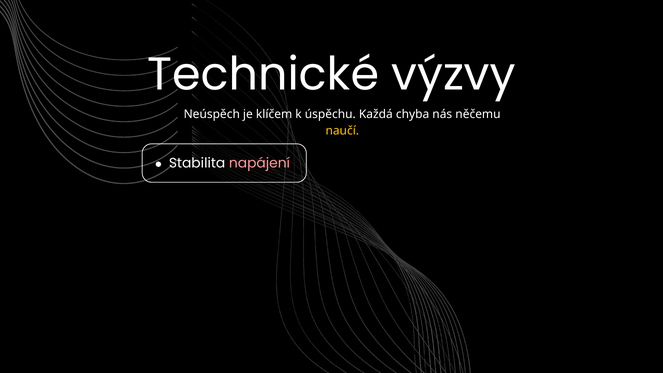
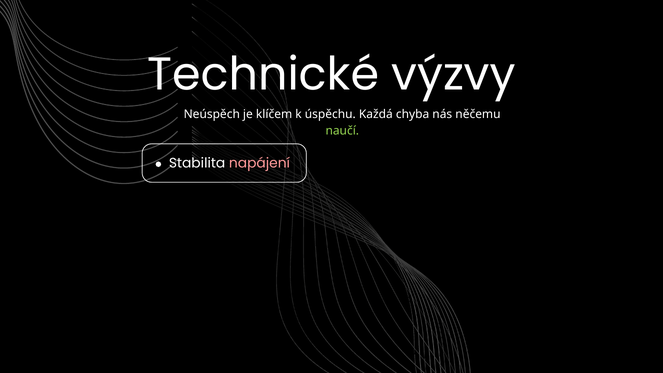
naučí colour: yellow -> light green
